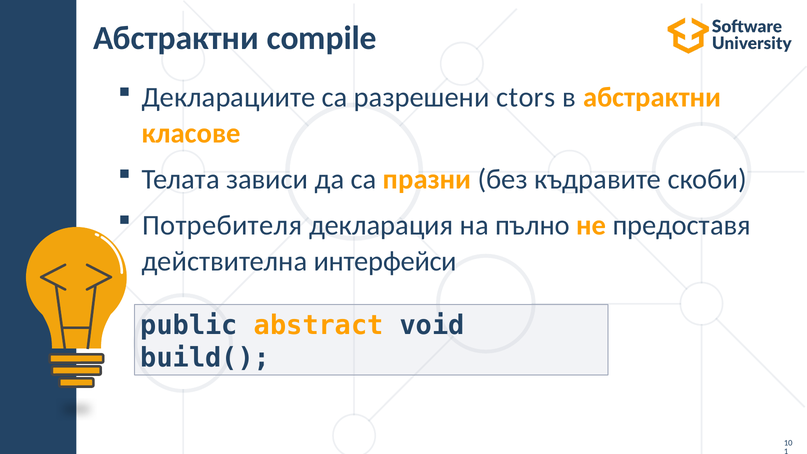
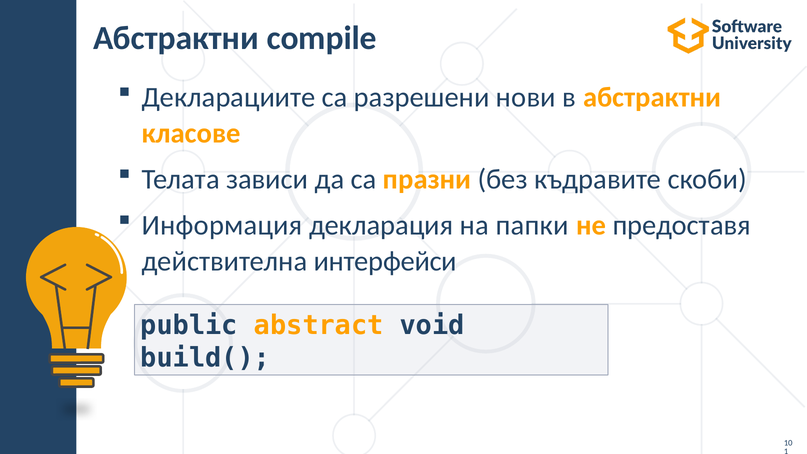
ctors: ctors -> нови
Потребителя: Потребителя -> Информация
пълно: пълно -> папки
